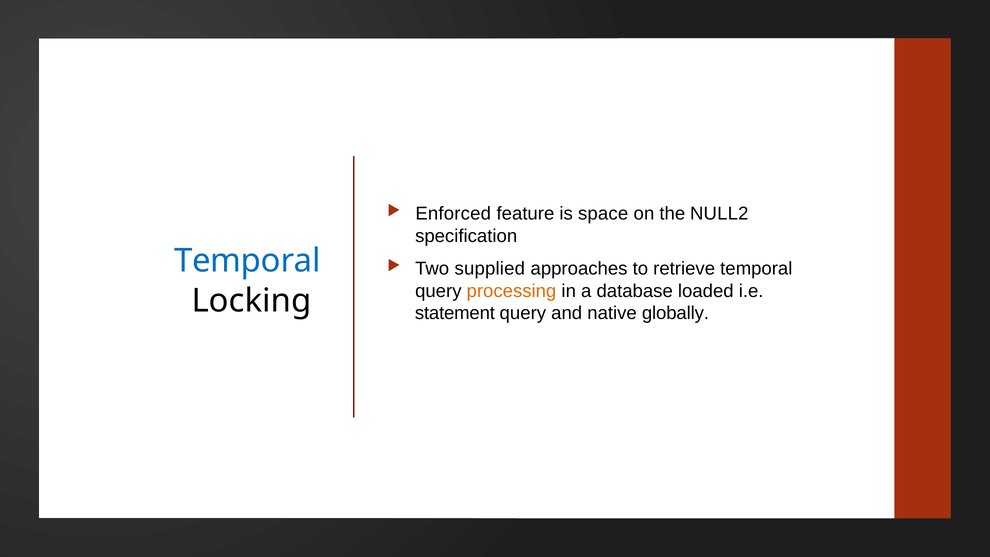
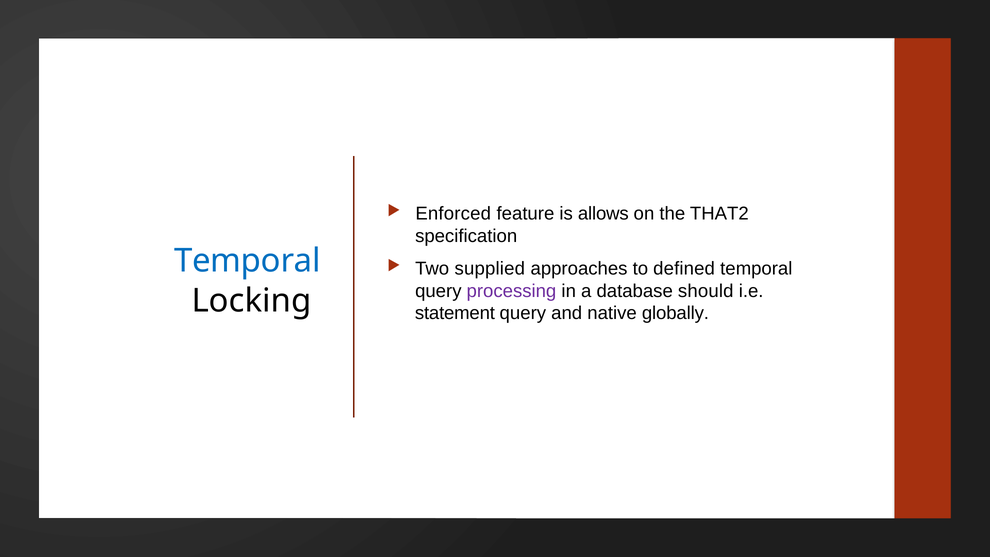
space: space -> allows
NULL2: NULL2 -> THAT2
retrieve: retrieve -> defined
processing colour: orange -> purple
loaded: loaded -> should
